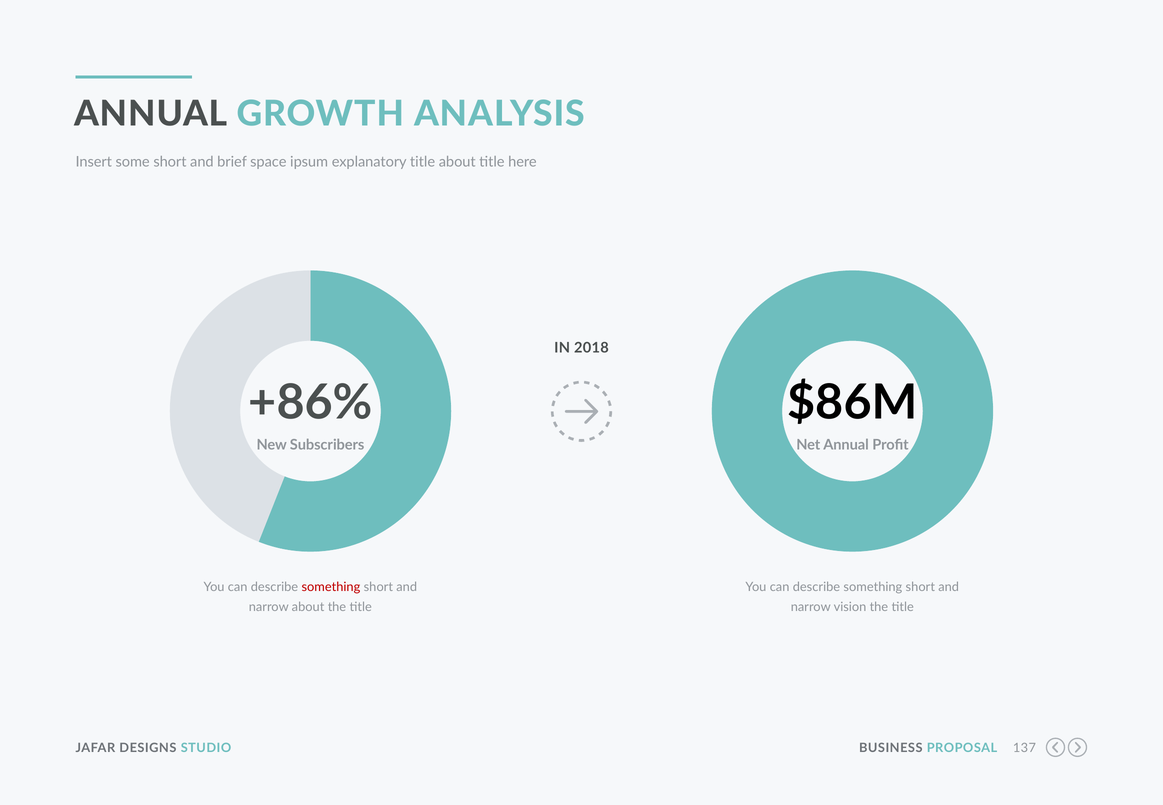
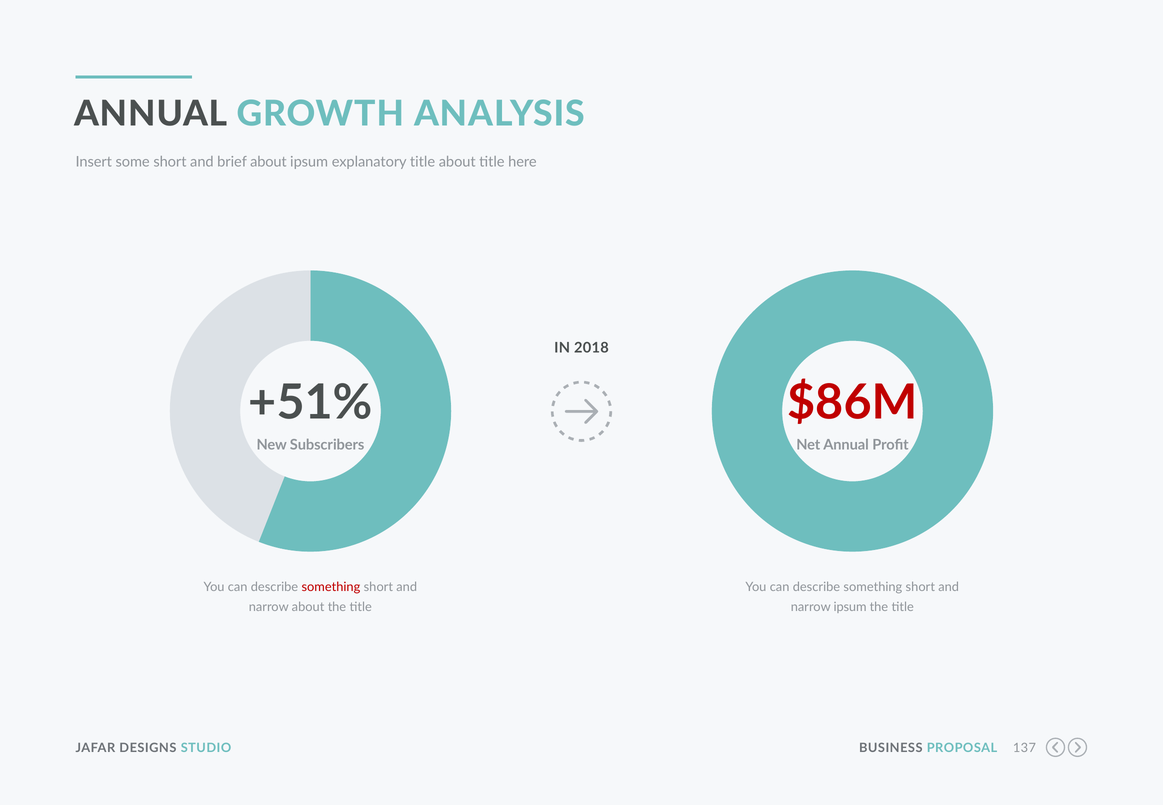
brief space: space -> about
+86%: +86% -> +51%
$86M colour: black -> red
narrow vision: vision -> ipsum
